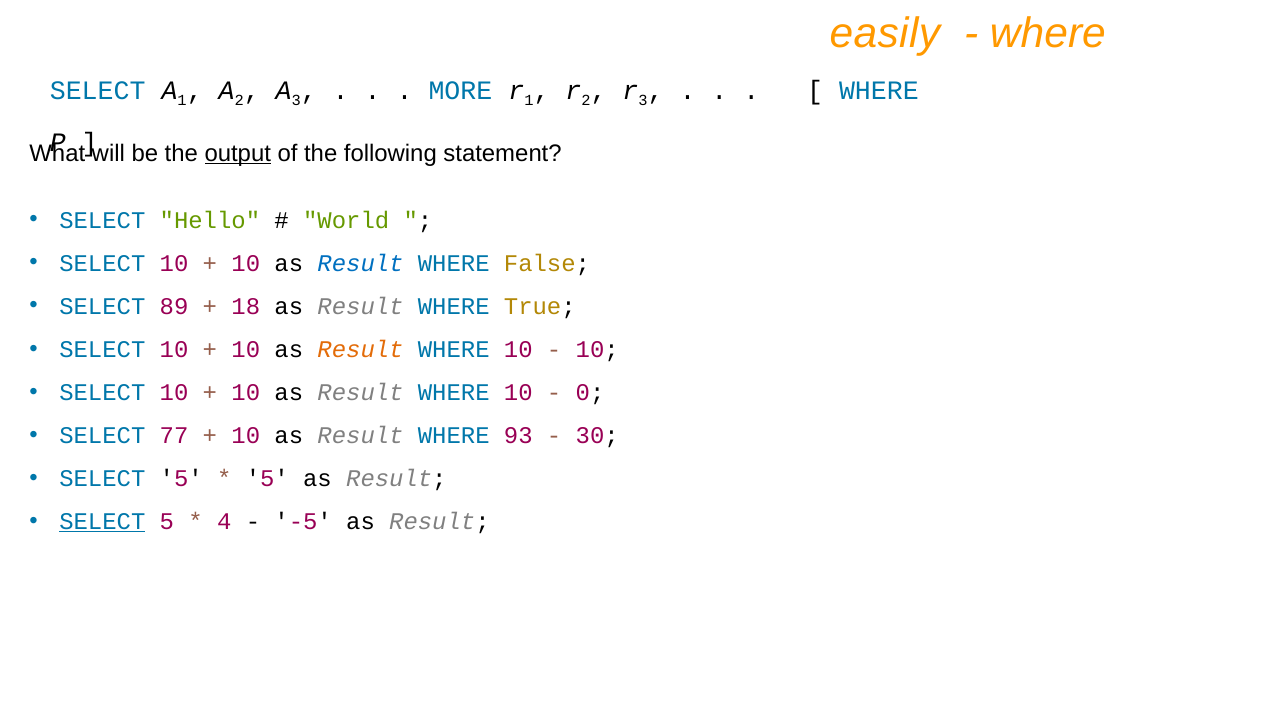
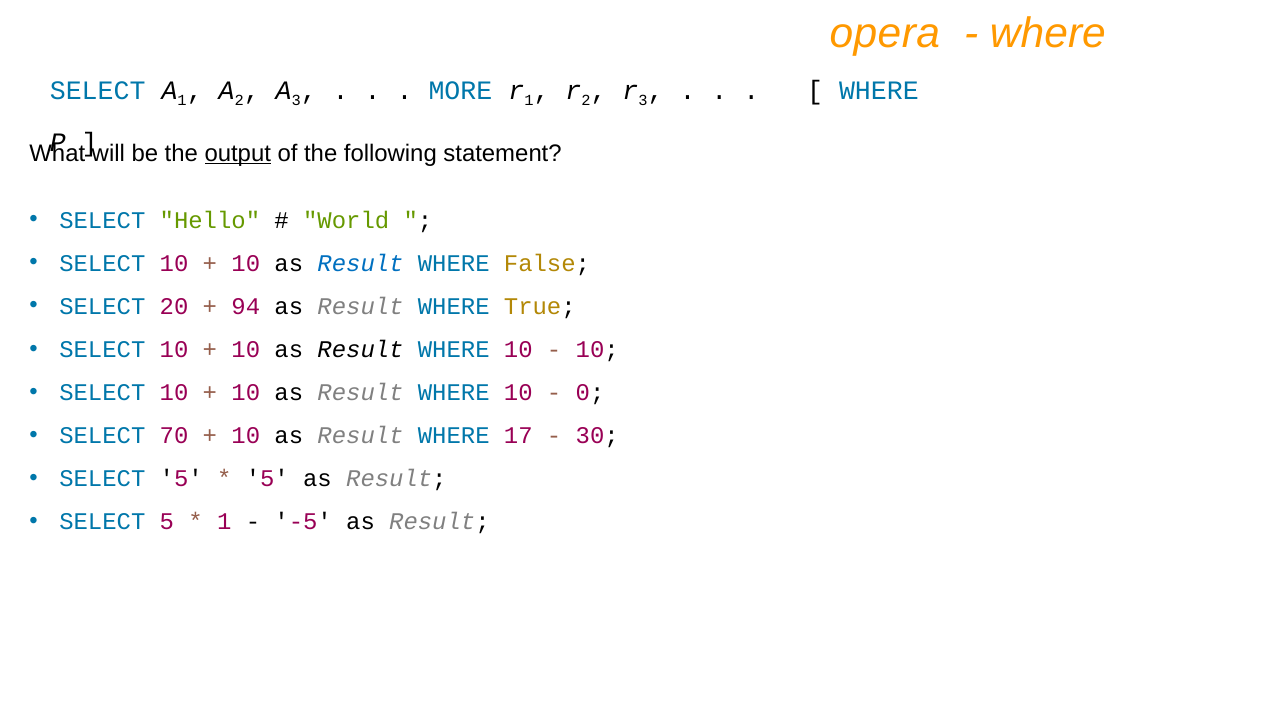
easily: easily -> opera
89: 89 -> 20
18: 18 -> 94
Result at (361, 349) colour: orange -> black
77: 77 -> 70
93: 93 -> 17
SELECT at (102, 522) underline: present -> none
4 at (224, 522): 4 -> 1
